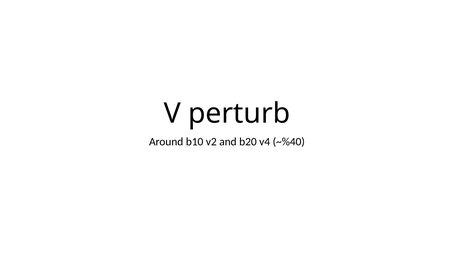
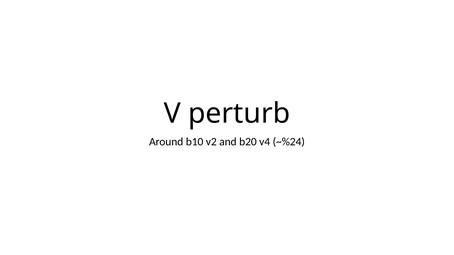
~%40: ~%40 -> ~%24
